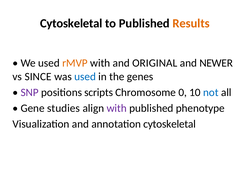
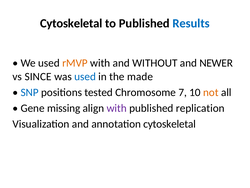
Results colour: orange -> blue
ORIGINAL: ORIGINAL -> WITHOUT
genes: genes -> made
SNP colour: purple -> blue
scripts: scripts -> tested
0: 0 -> 7
not colour: blue -> orange
studies: studies -> missing
phenotype: phenotype -> replication
